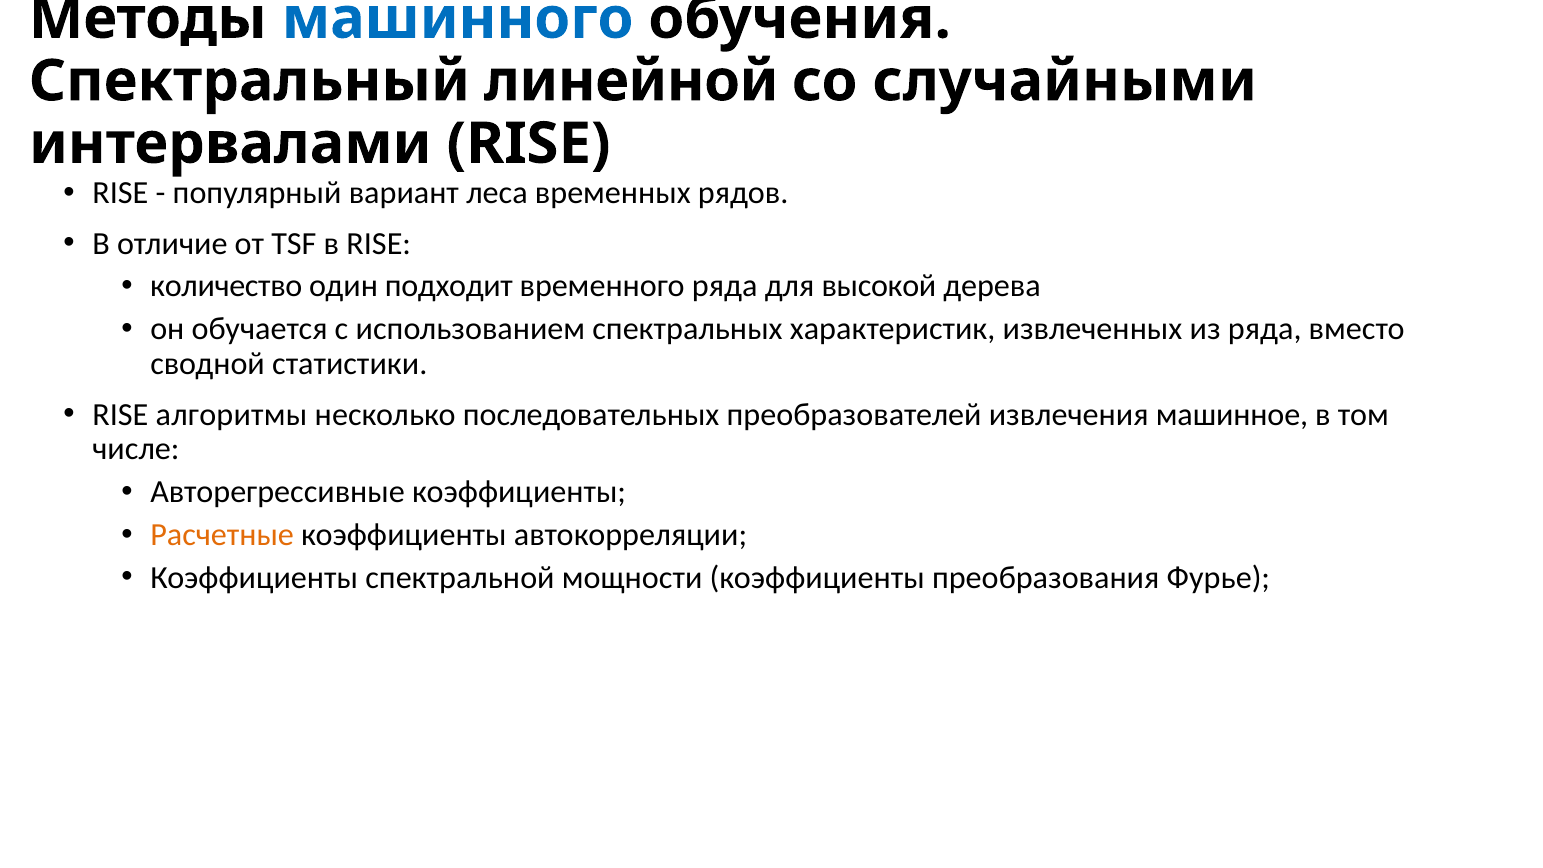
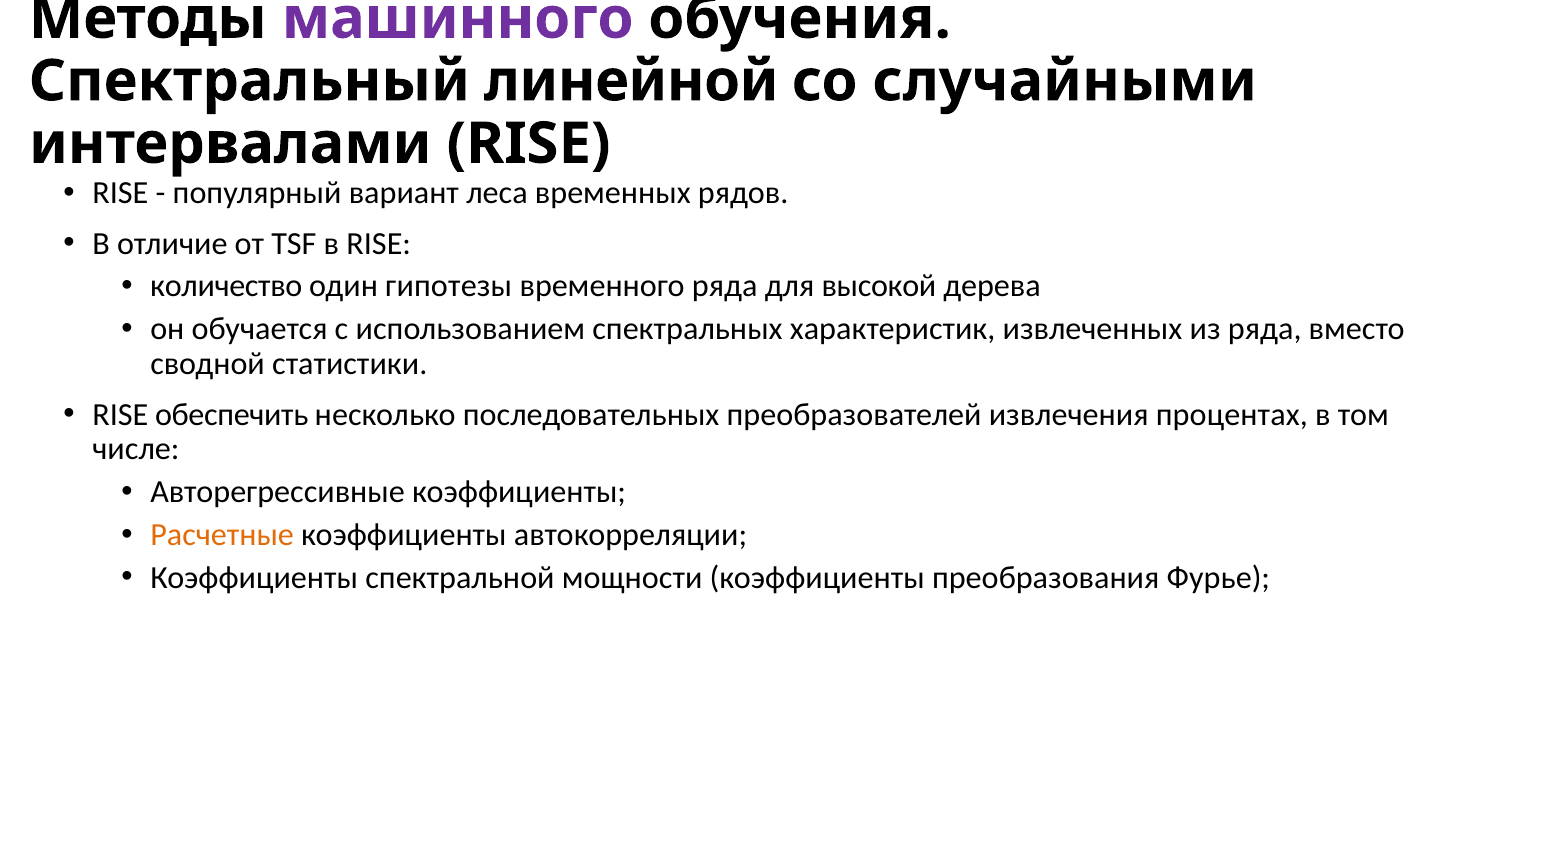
машинного colour: blue -> purple
подходит: подходит -> гипотезы
алгоритмы: алгоритмы -> обеспечить
машинное: машинное -> процентах
